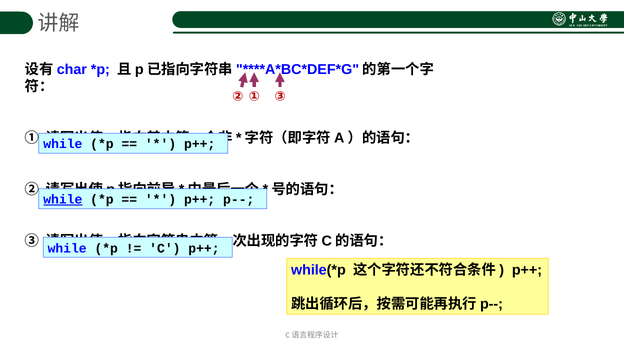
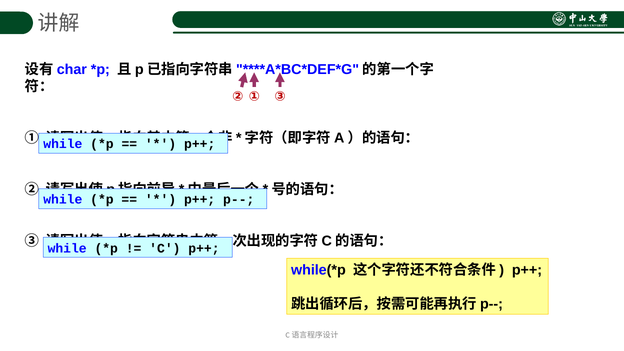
while at (63, 200) underline: present -> none
